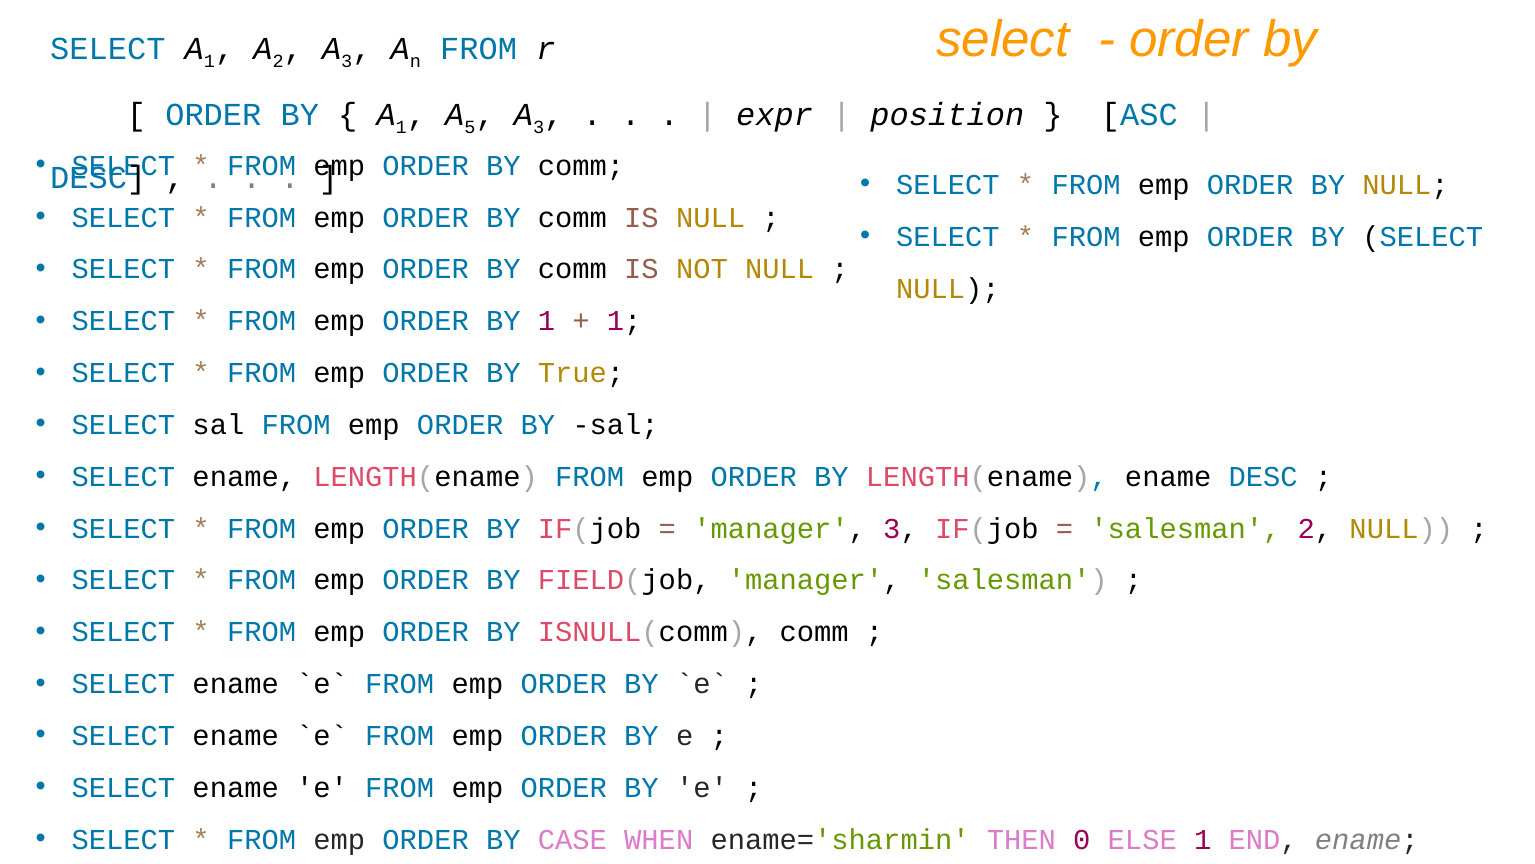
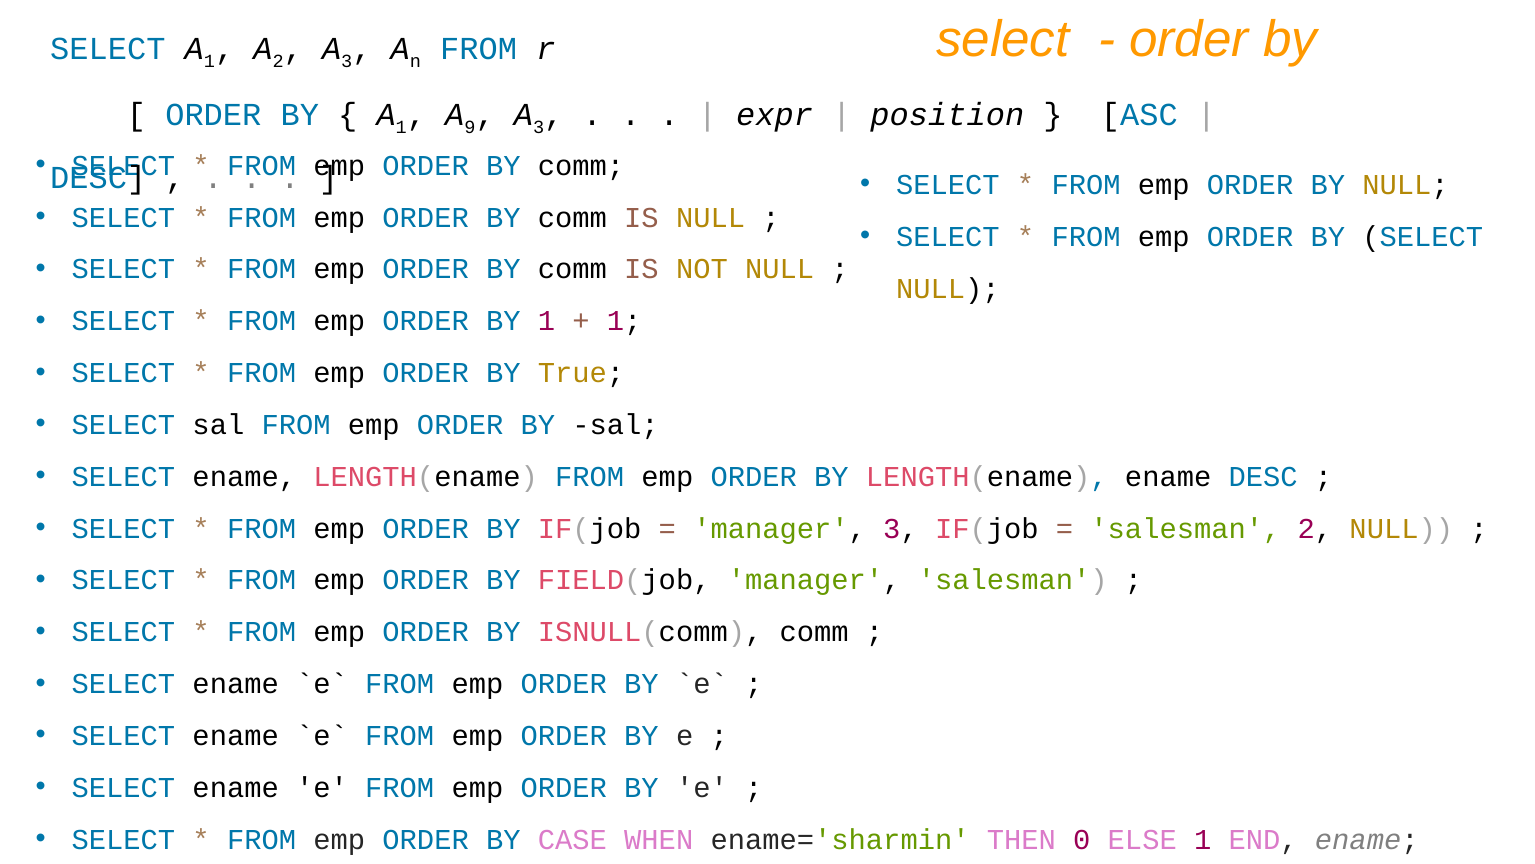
5: 5 -> 9
